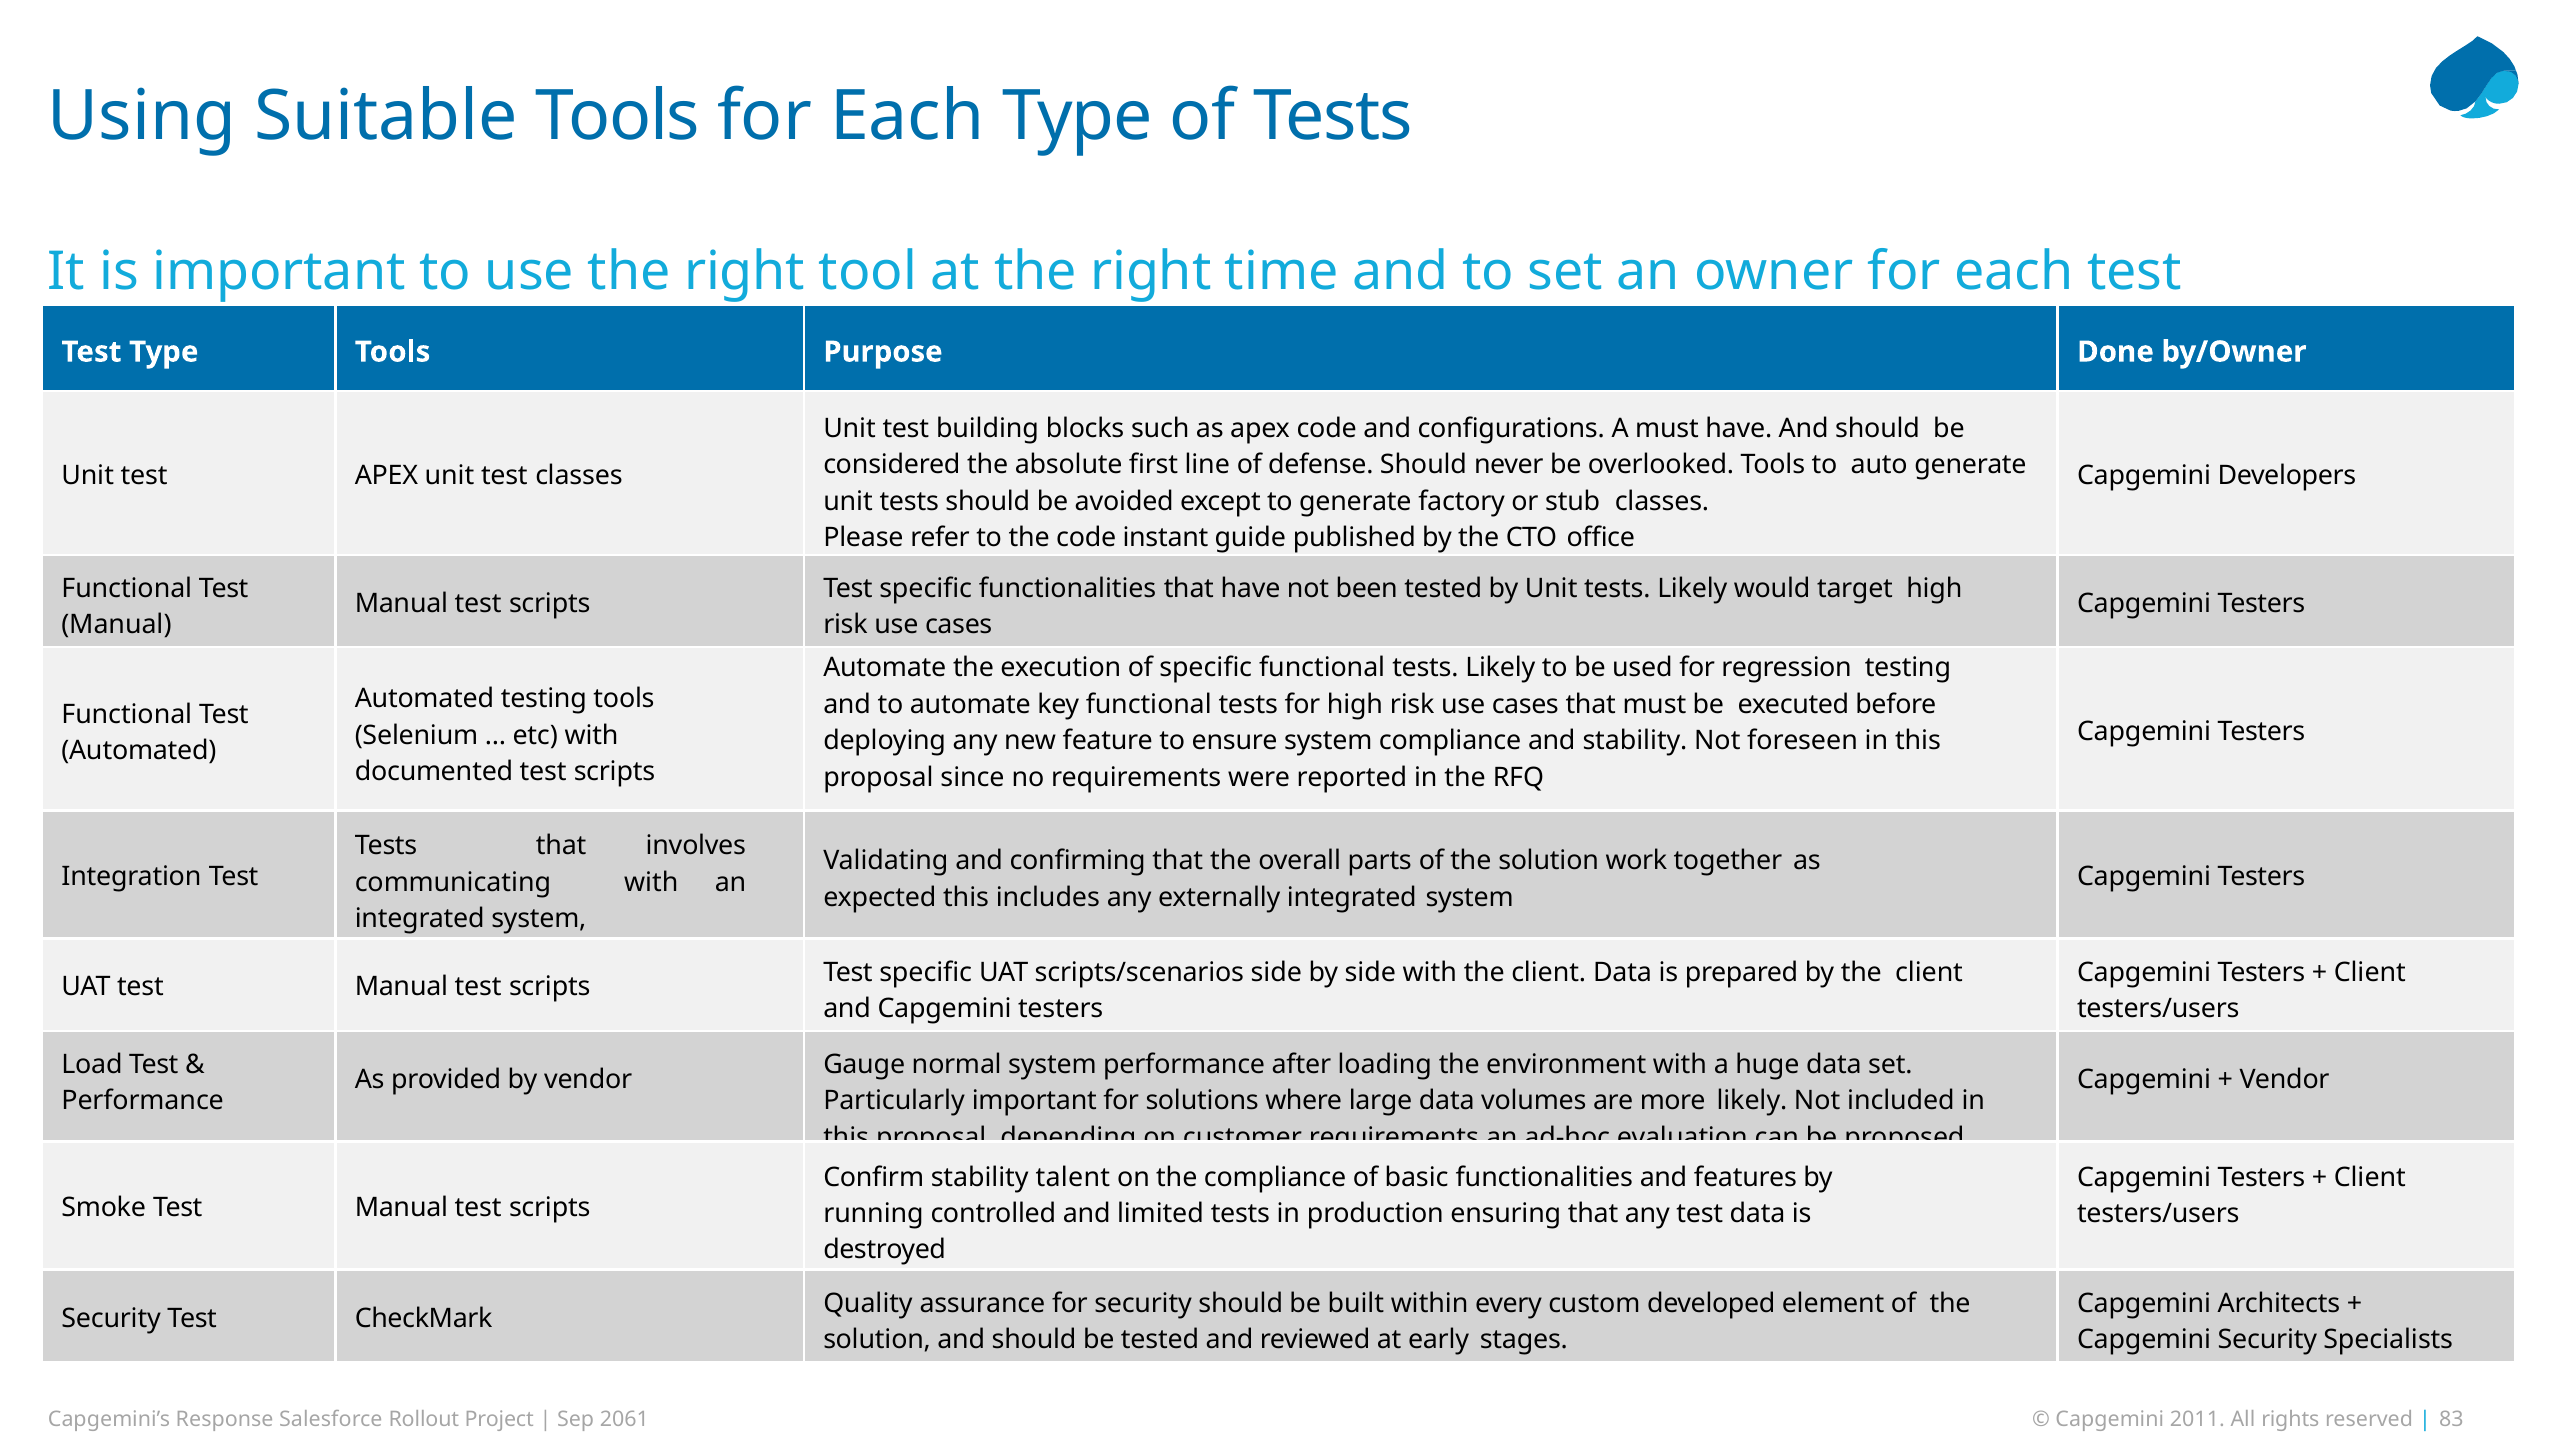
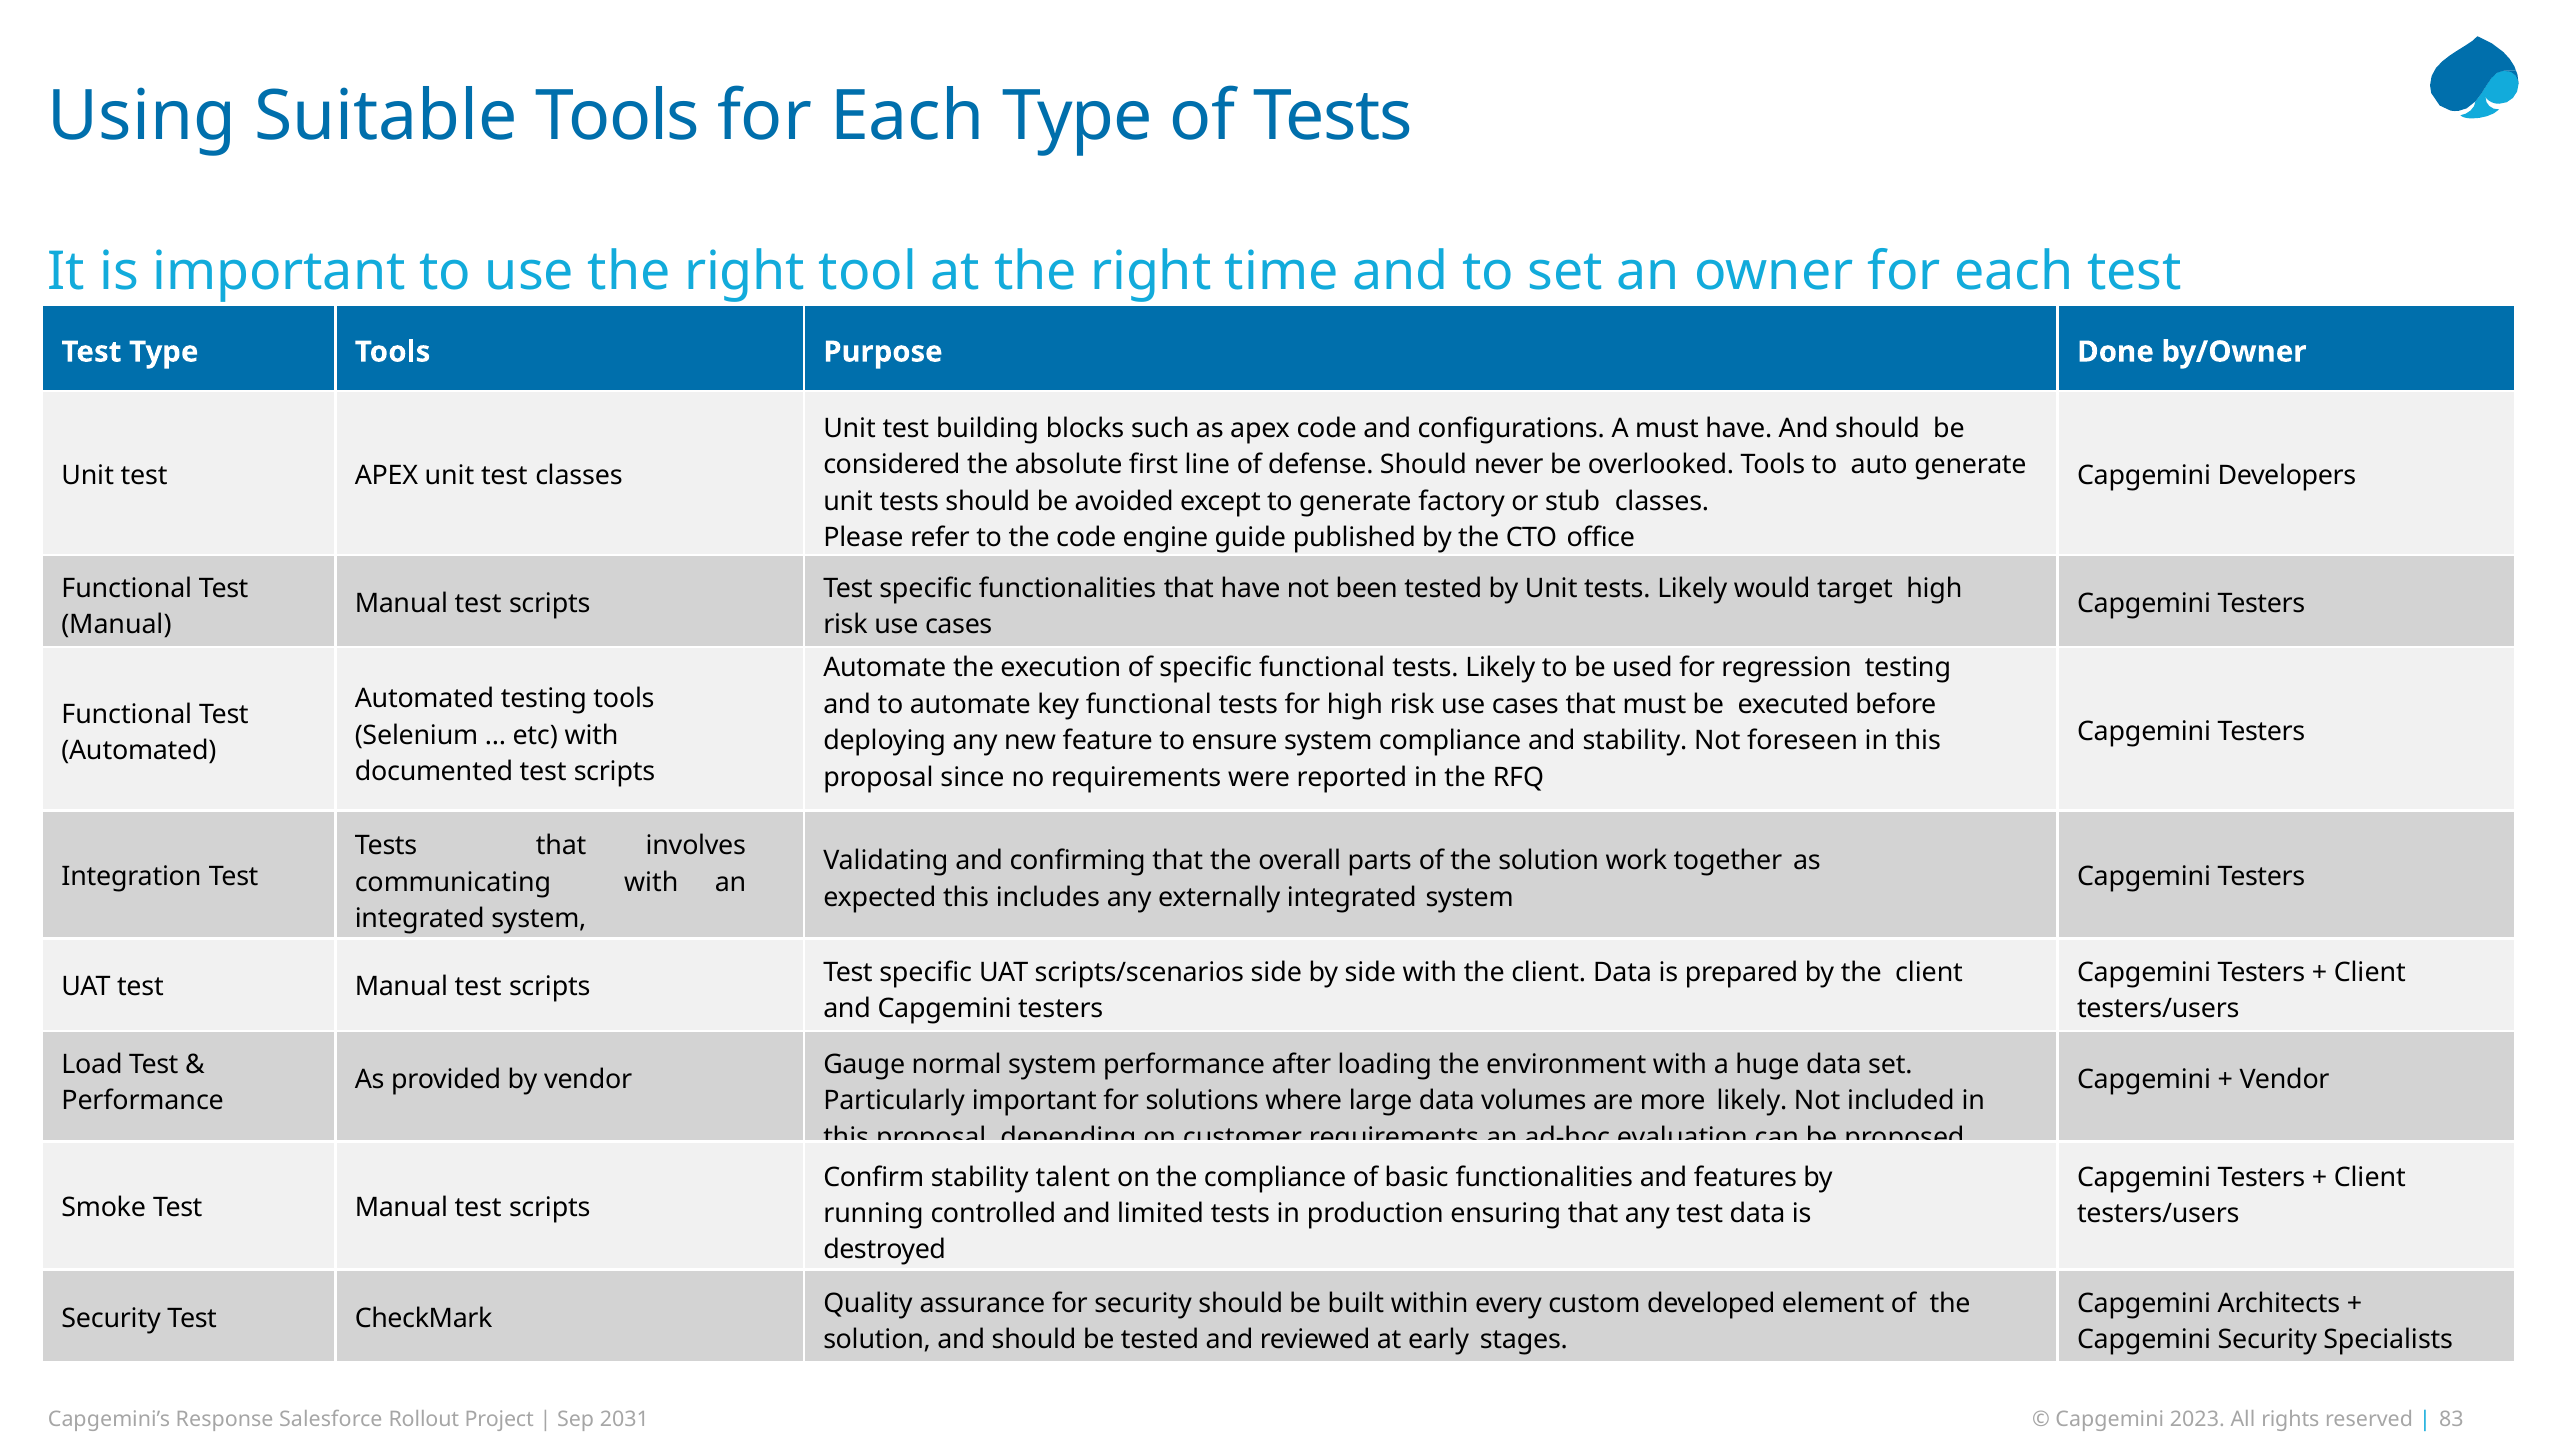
instant: instant -> engine
2061: 2061 -> 2031
2011: 2011 -> 2023
